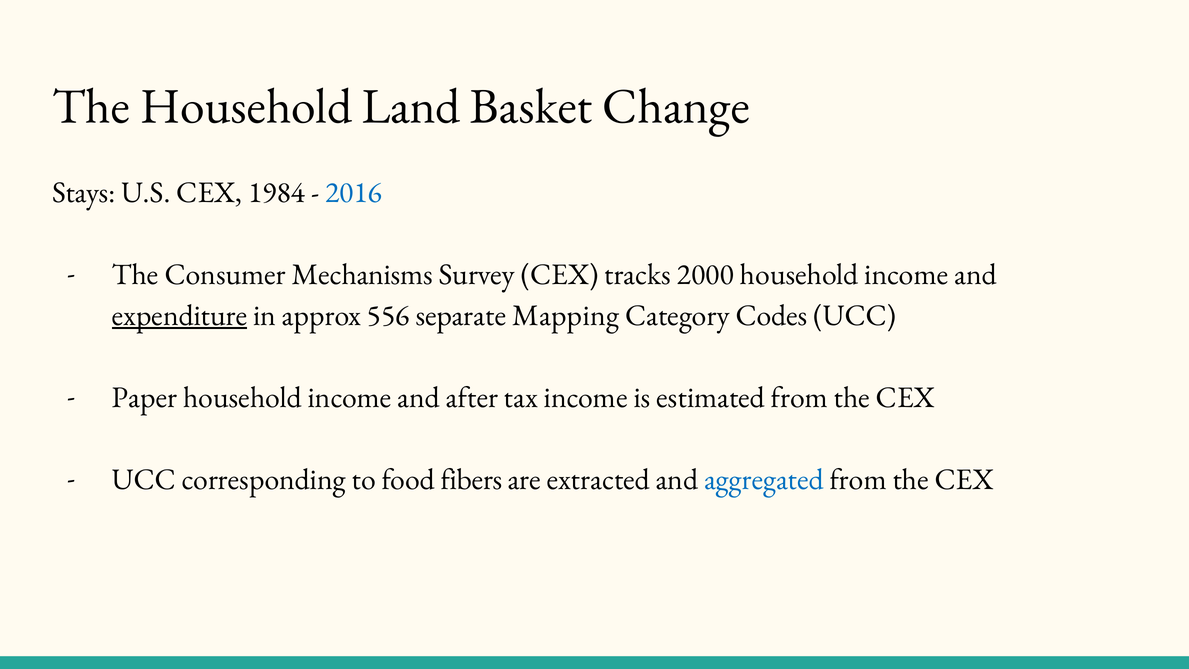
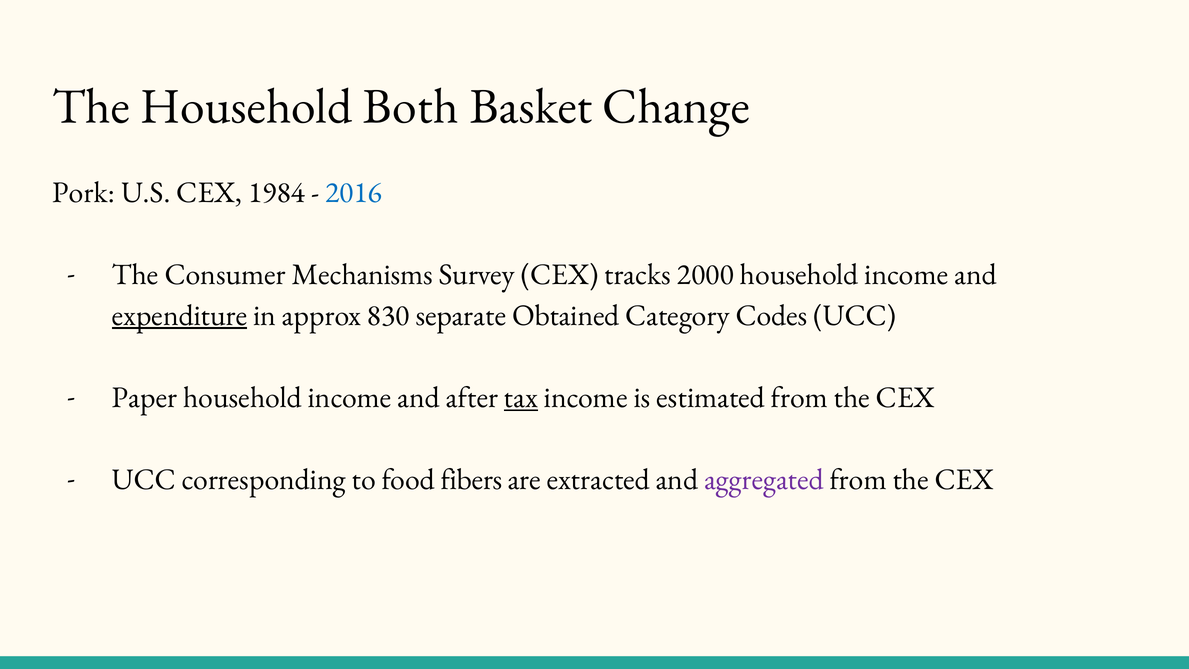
Land: Land -> Both
Stays: Stays -> Pork
556: 556 -> 830
Mapping: Mapping -> Obtained
tax underline: none -> present
aggregated colour: blue -> purple
